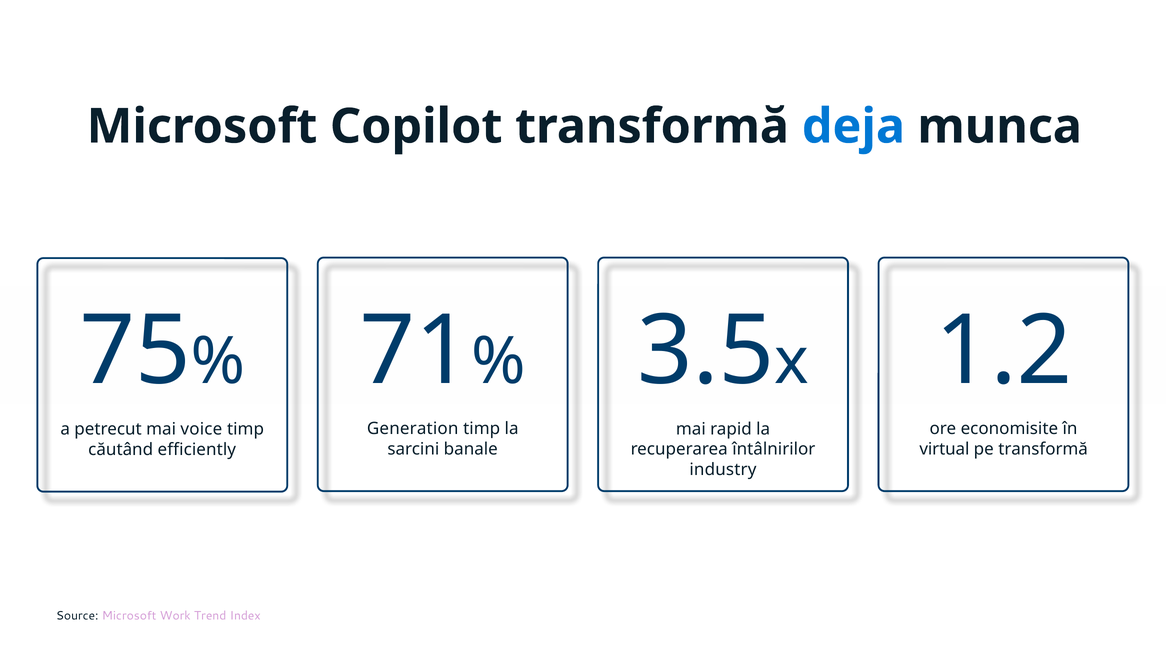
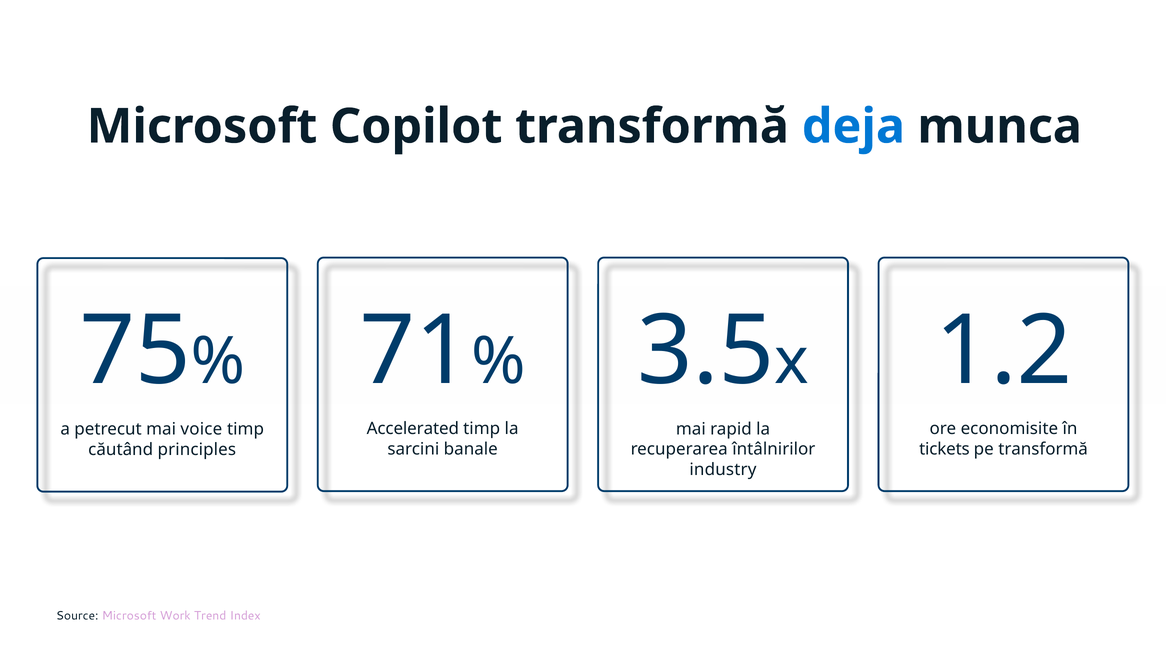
Generation: Generation -> Accelerated
virtual: virtual -> tickets
efficiently: efficiently -> principles
